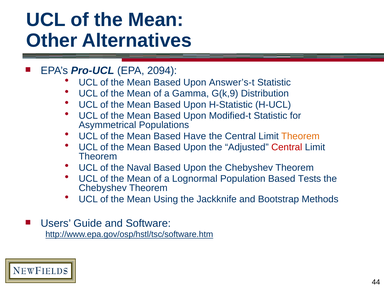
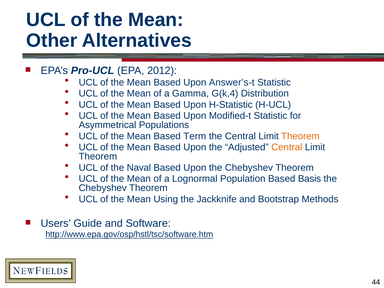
2094: 2094 -> 2012
G(k,9: G(k,9 -> G(k,4
Have: Have -> Term
Central at (287, 147) colour: red -> orange
Tests: Tests -> Basis
